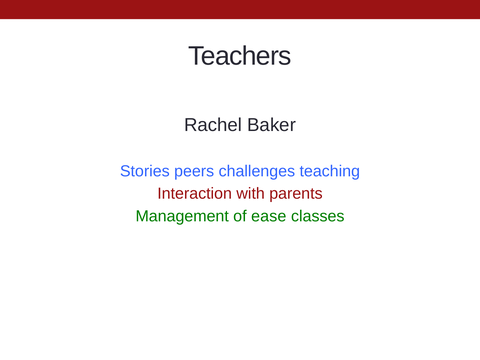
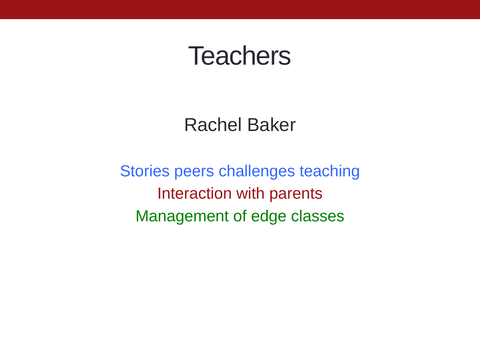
ease: ease -> edge
